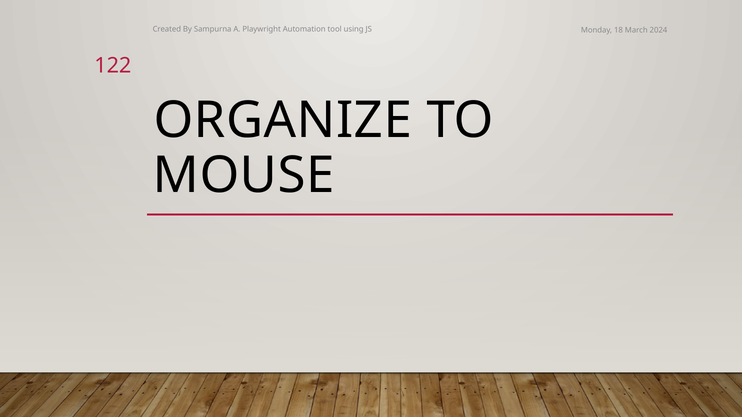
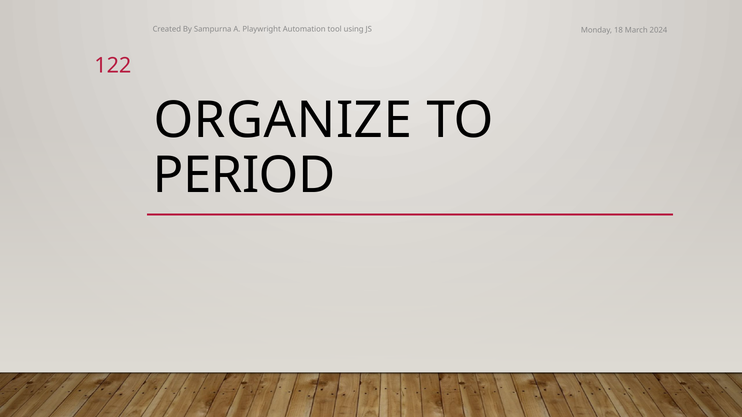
MOUSE: MOUSE -> PERIOD
